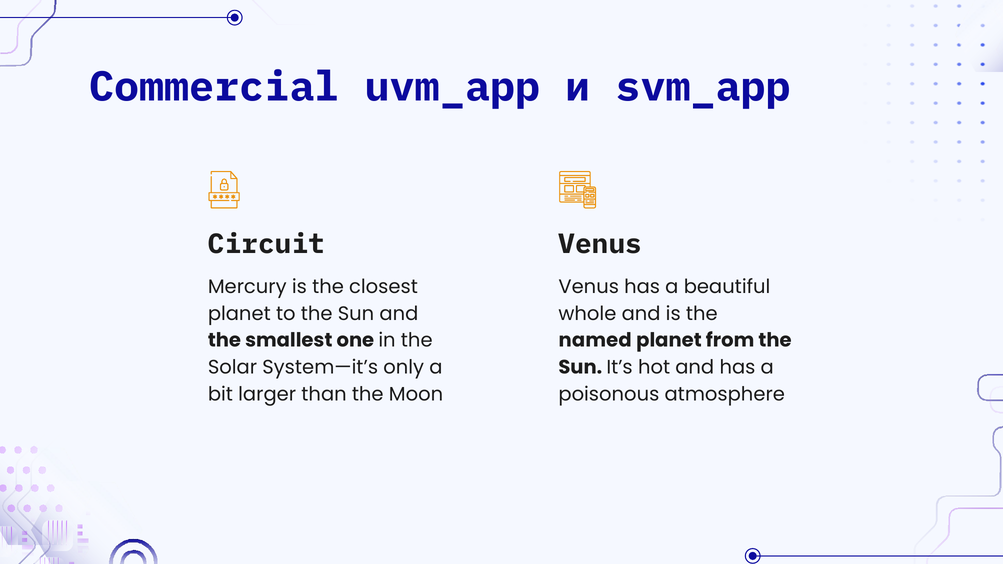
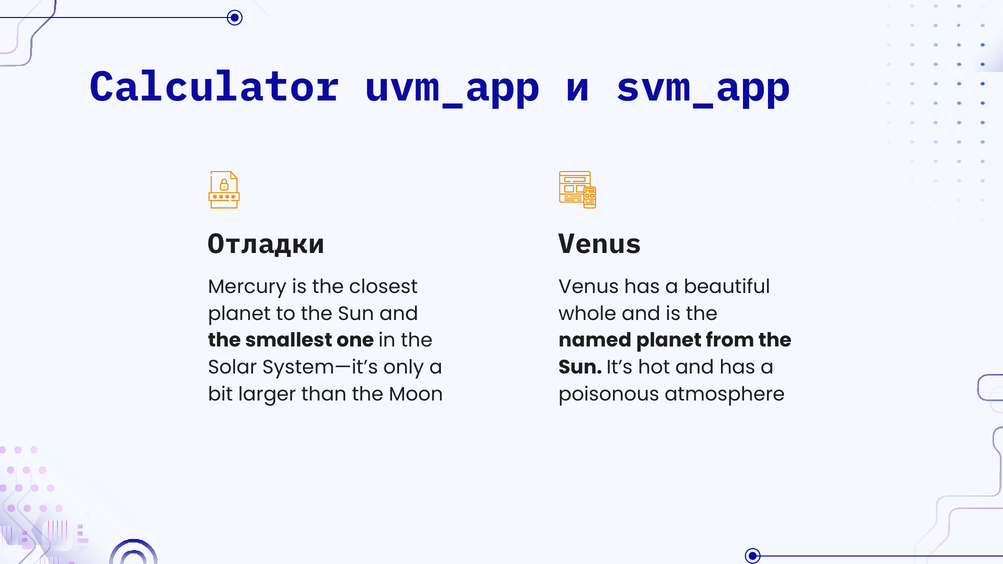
Commercial: Commercial -> Calculator
Circuit: Circuit -> Отладки
